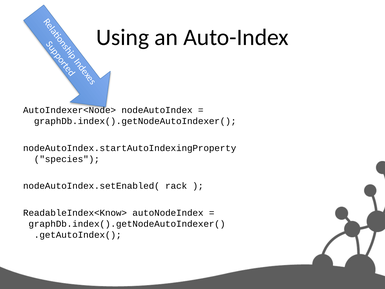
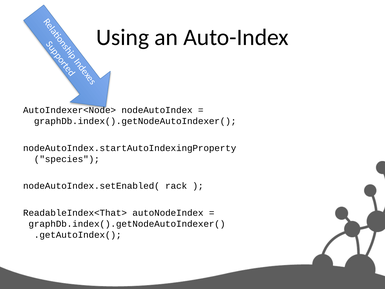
ReadableIndex<Know>: ReadableIndex<Know> -> ReadableIndex<That>
